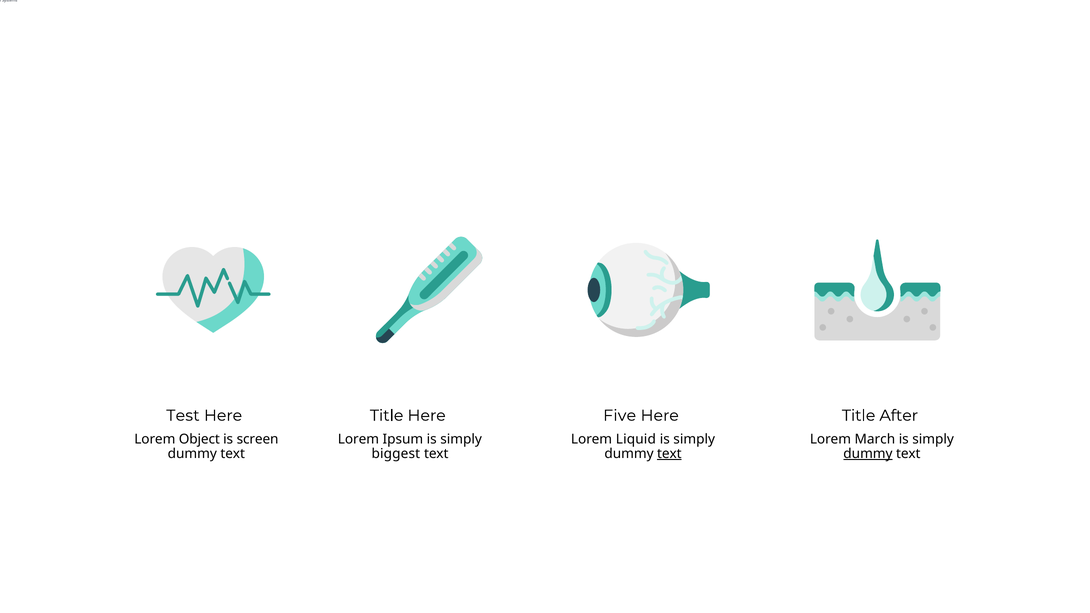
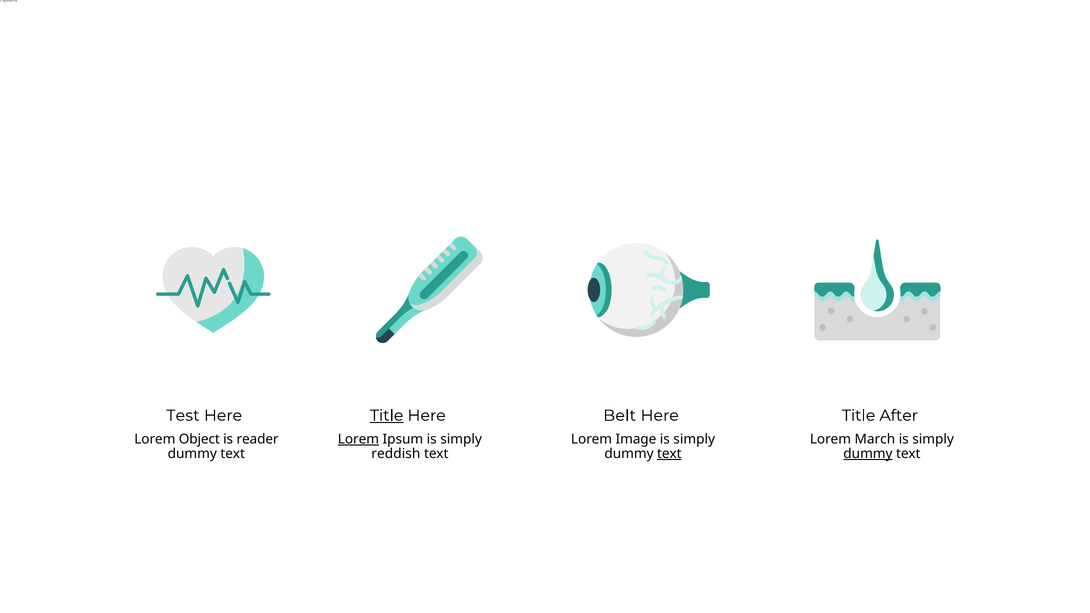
Title at (387, 416) underline: none -> present
Five: Five -> Belt
screen: screen -> reader
Lorem at (358, 439) underline: none -> present
Liquid: Liquid -> Image
biggest: biggest -> reddish
